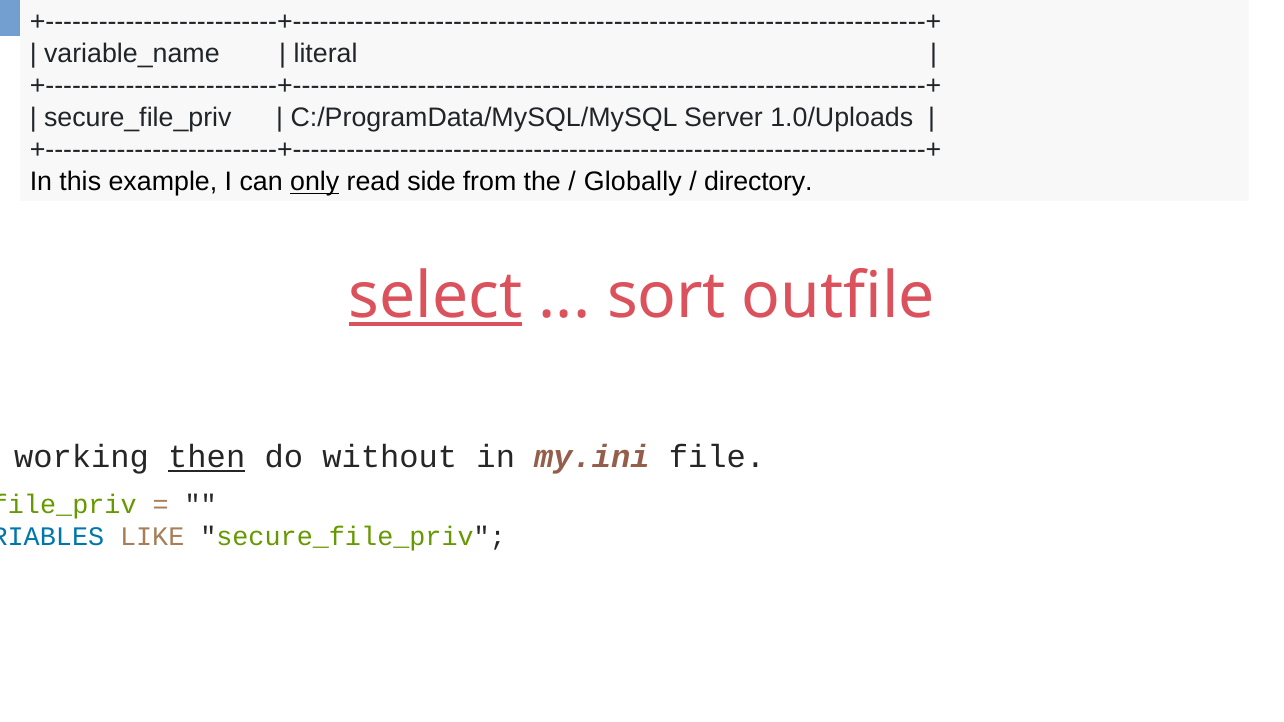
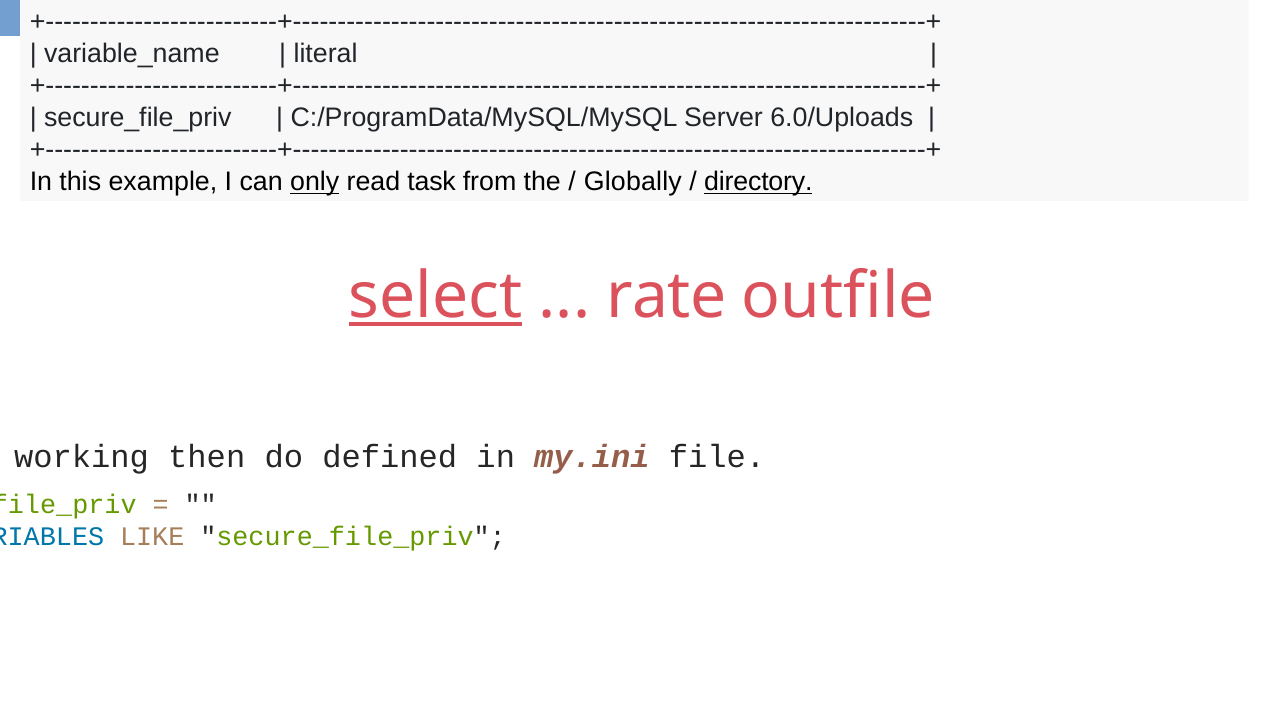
1.0/Uploads: 1.0/Uploads -> 6.0/Uploads
side: side -> task
directory underline: none -> present
sort: sort -> rate
then underline: present -> none
without: without -> defined
